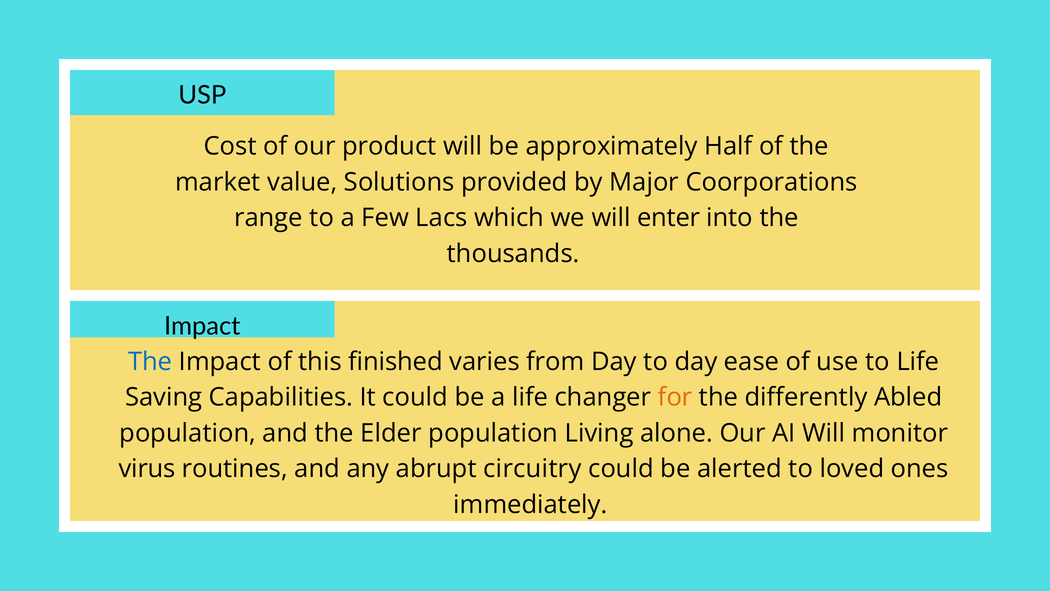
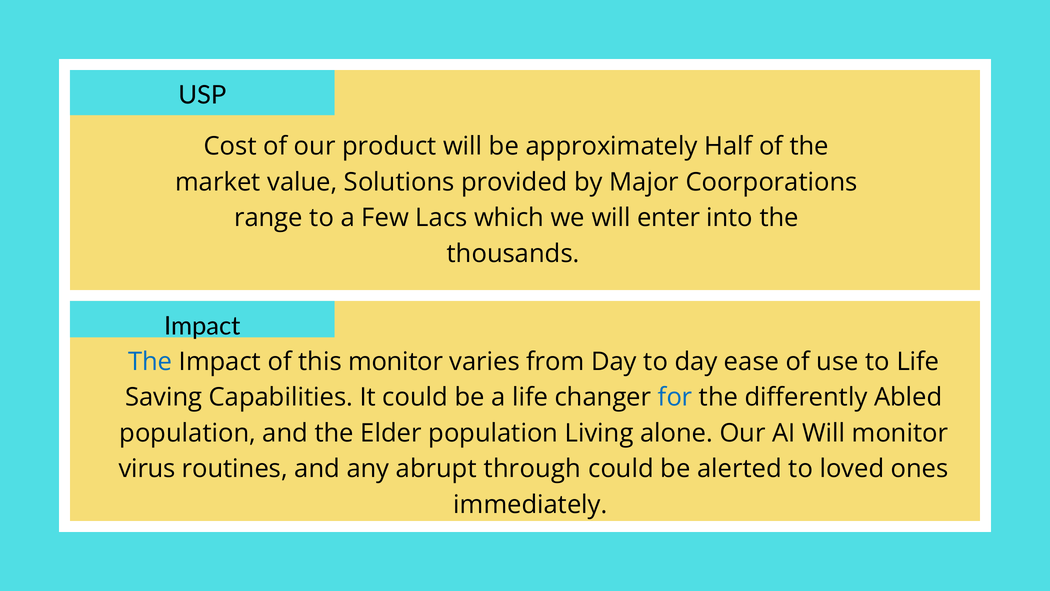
this finished: finished -> monitor
for colour: orange -> blue
circuitry: circuitry -> through
